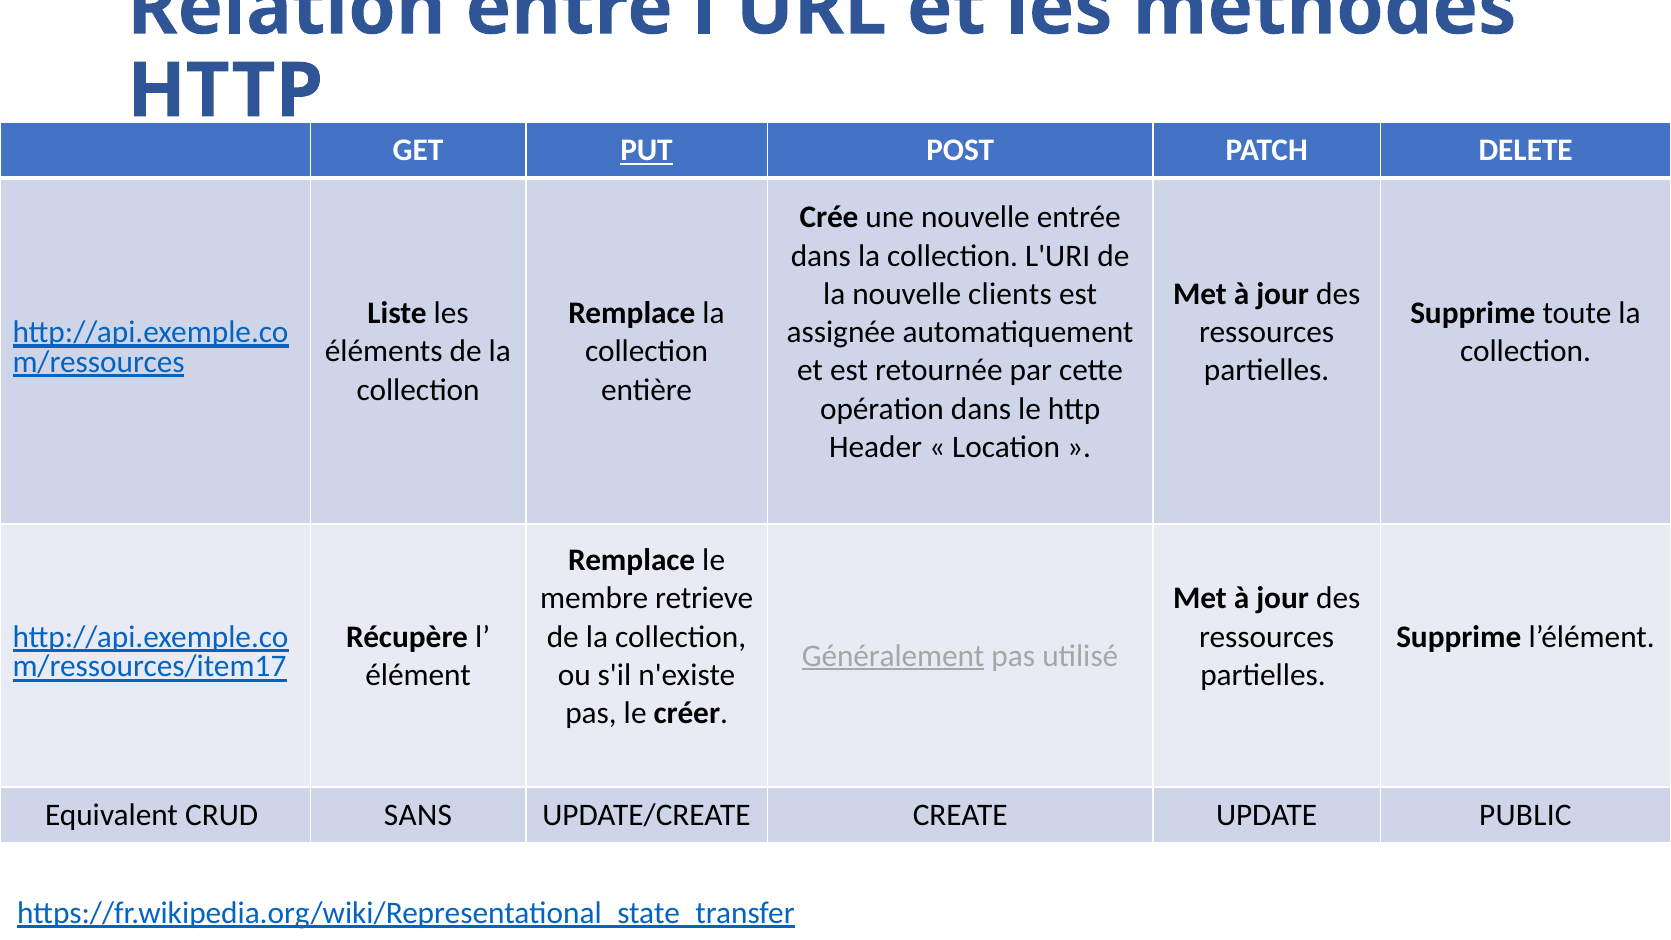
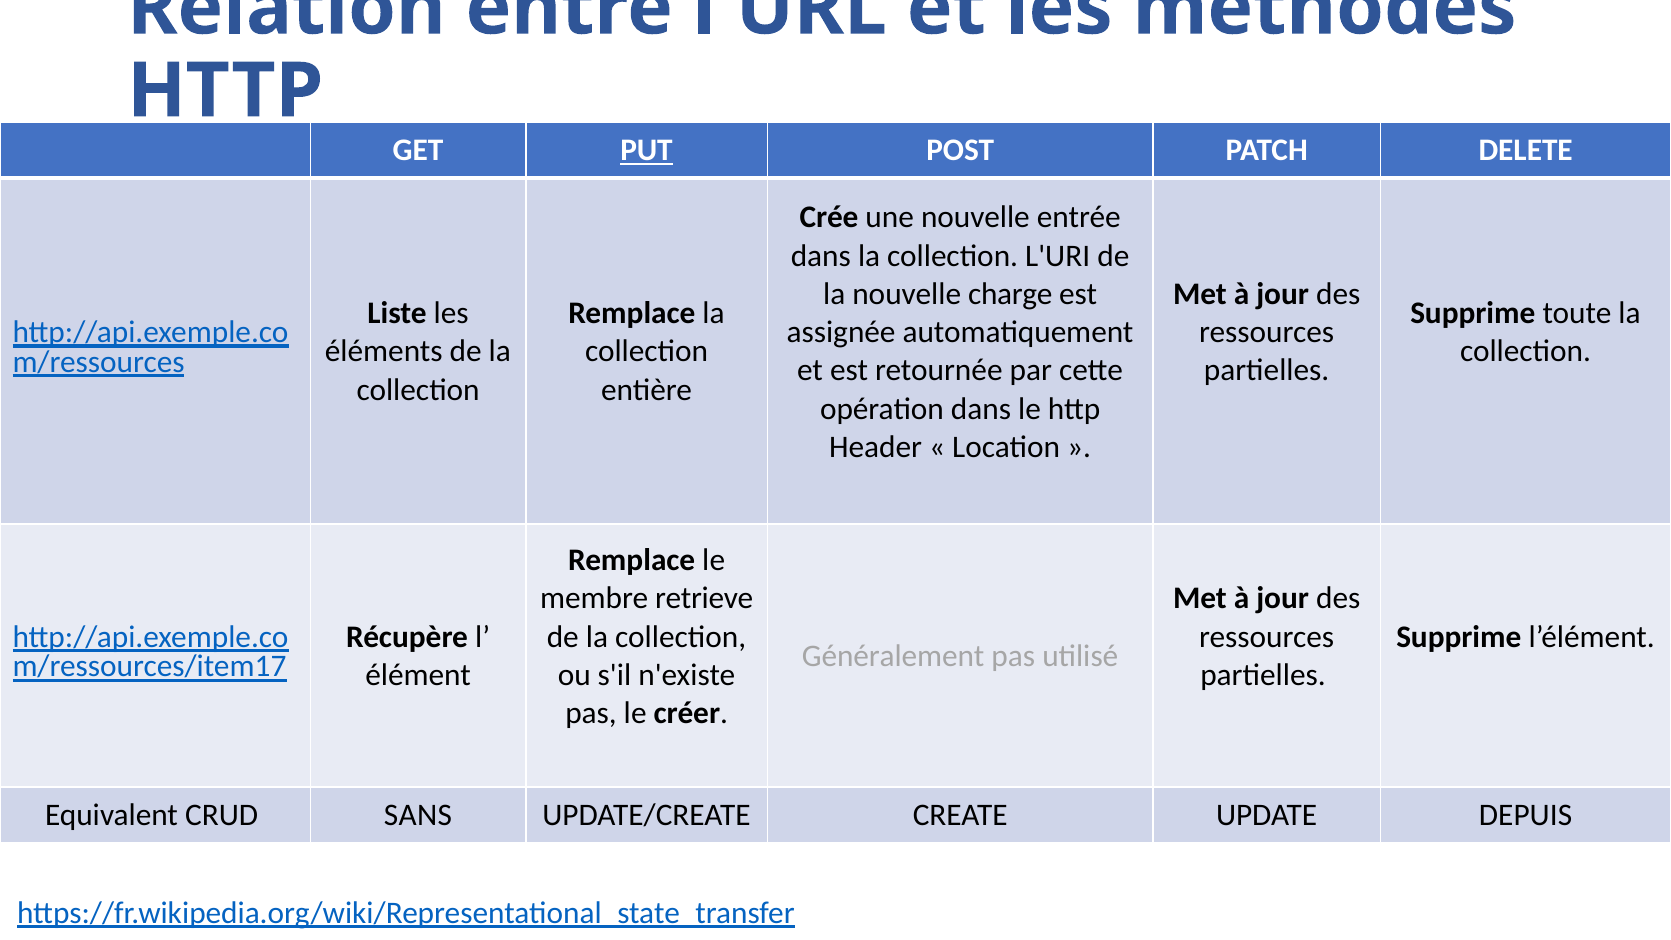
clients: clients -> charge
Généralement underline: present -> none
PUBLIC: PUBLIC -> DEPUIS
